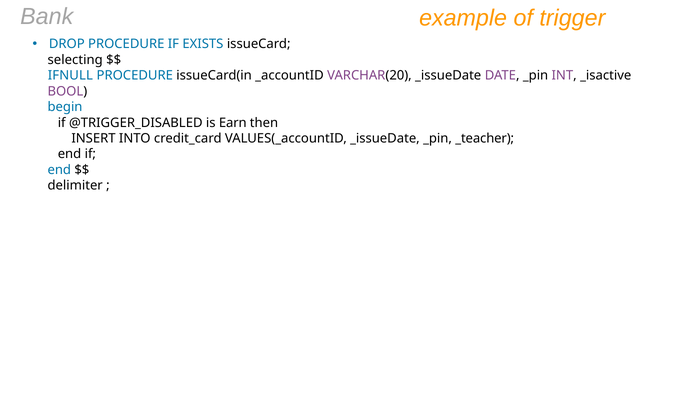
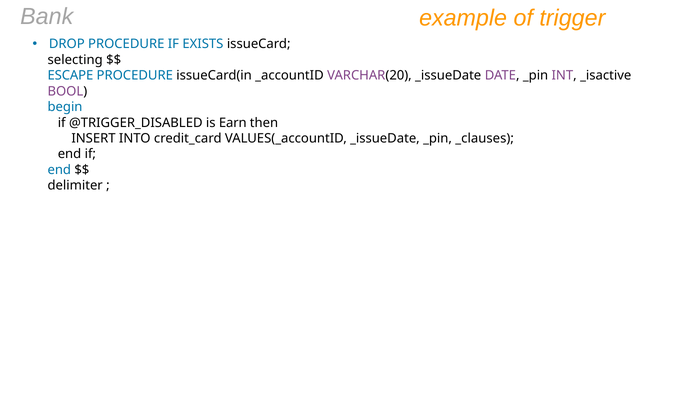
IFNULL: IFNULL -> ESCAPE
_teacher: _teacher -> _clauses
